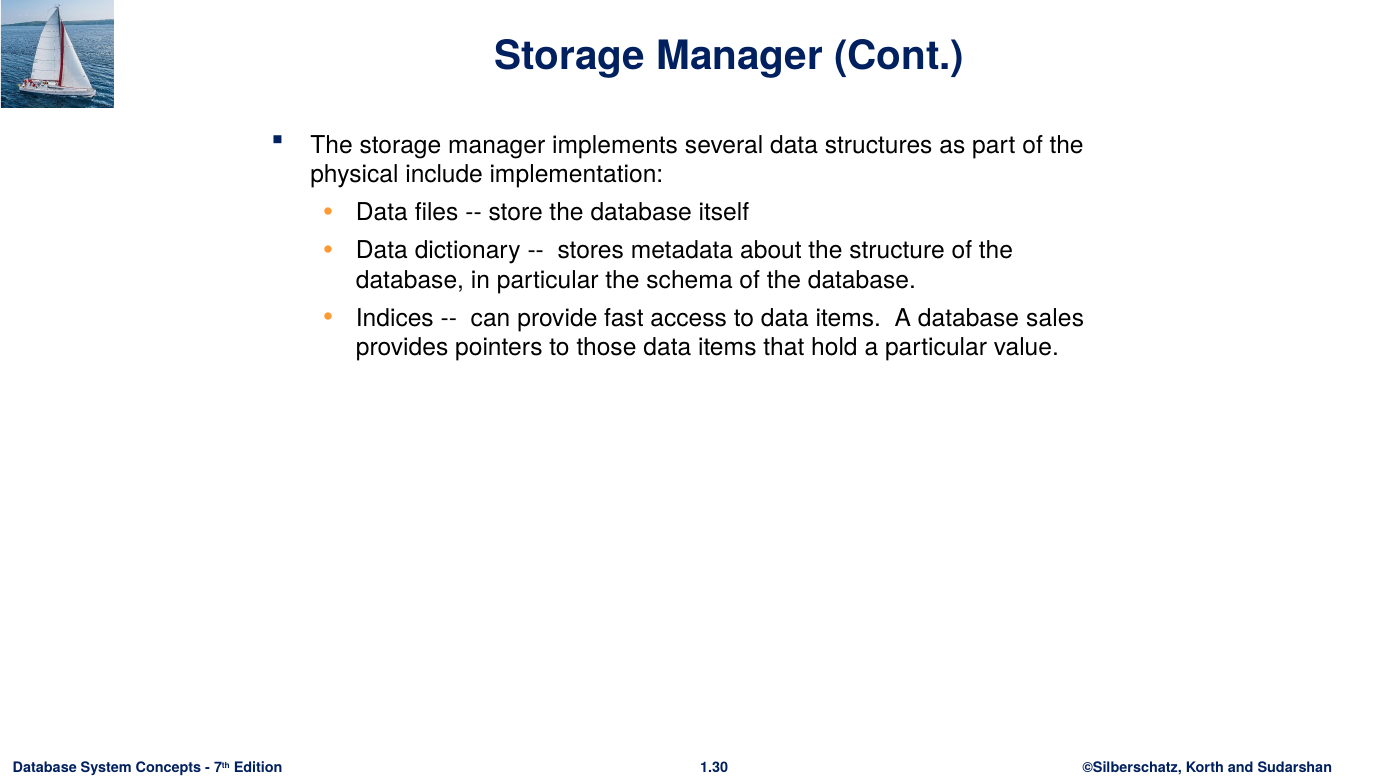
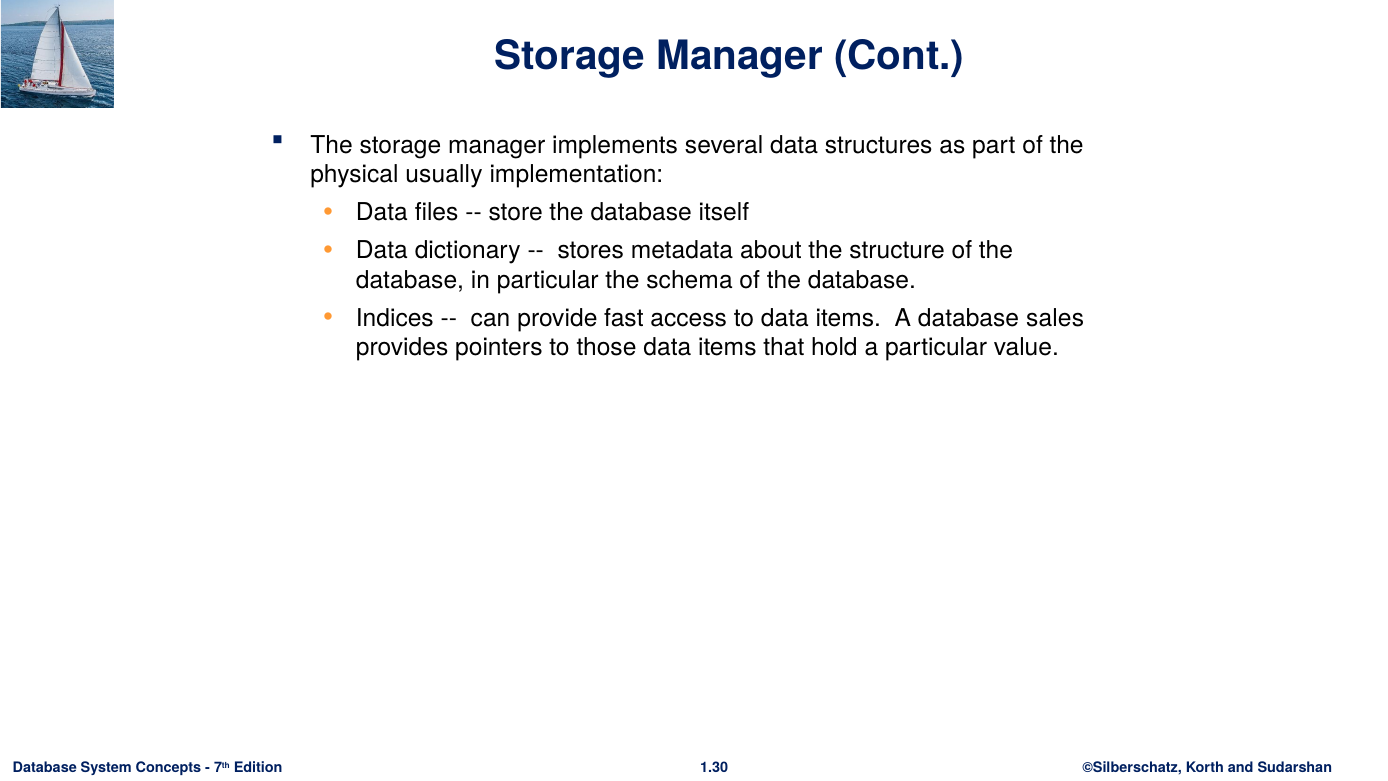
include: include -> usually
